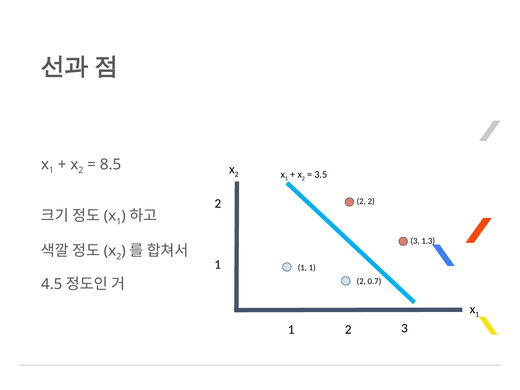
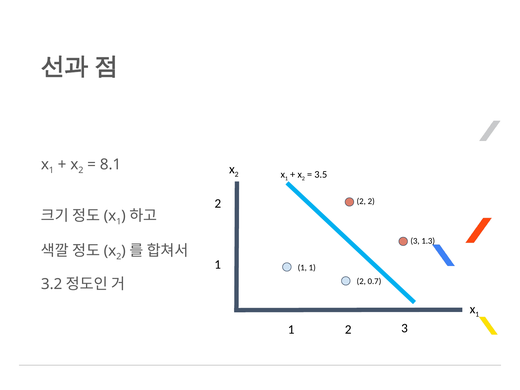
8.5: 8.5 -> 8.1
4.5: 4.5 -> 3.2
